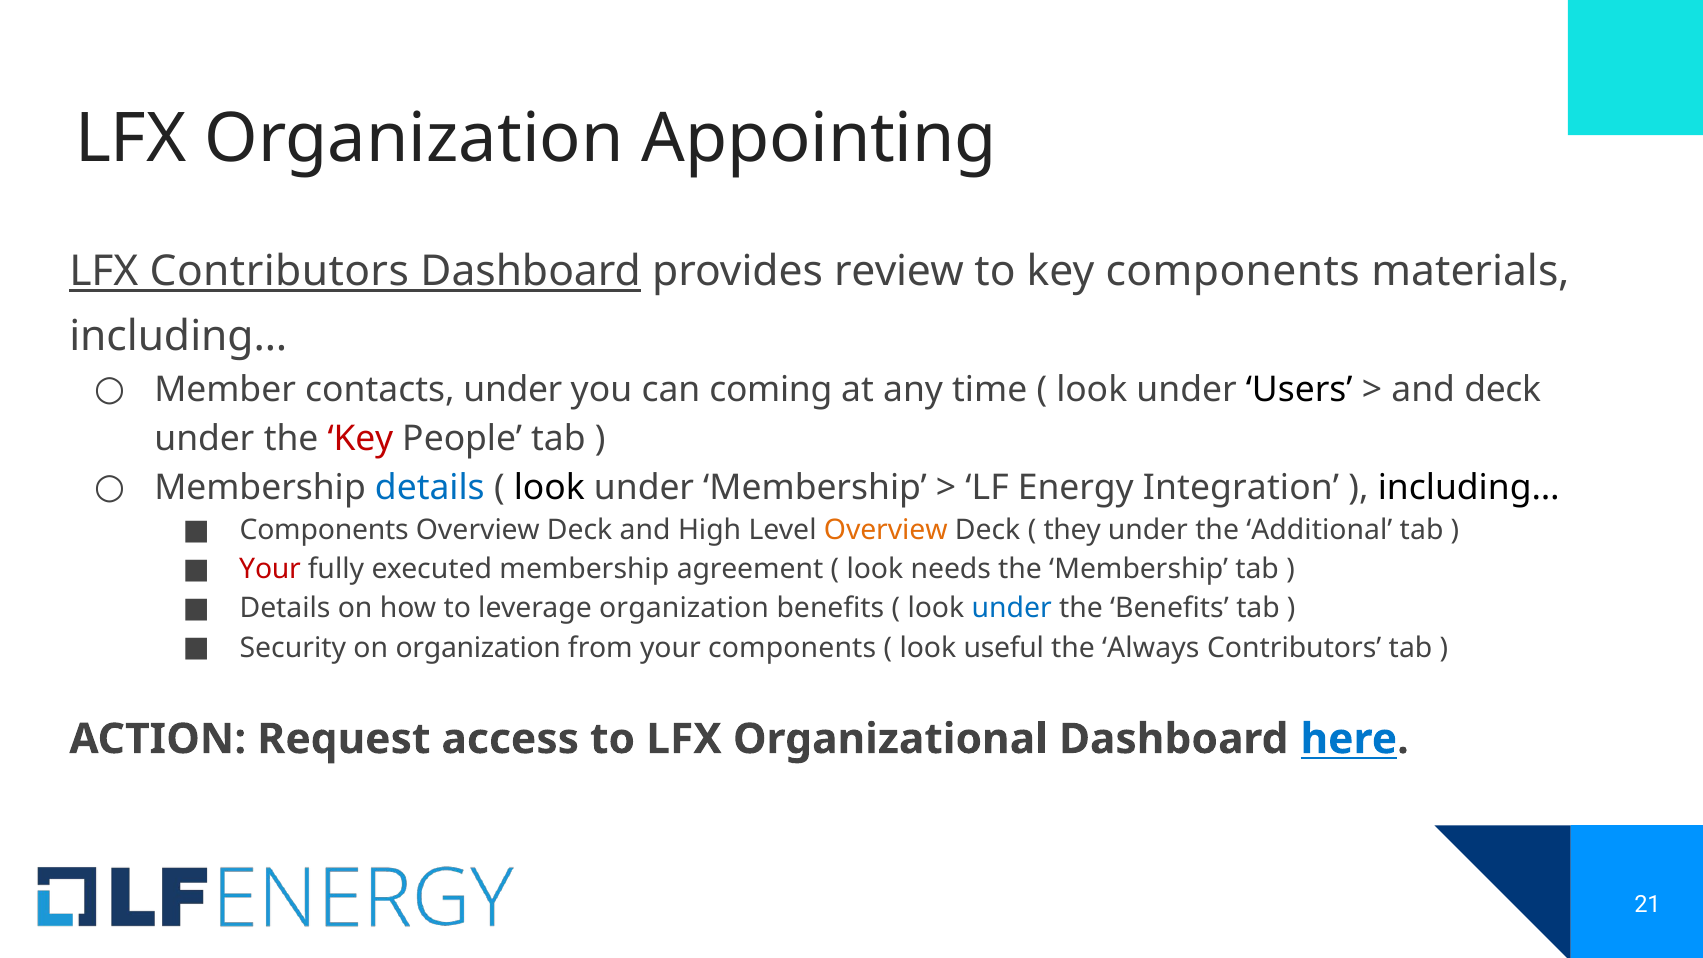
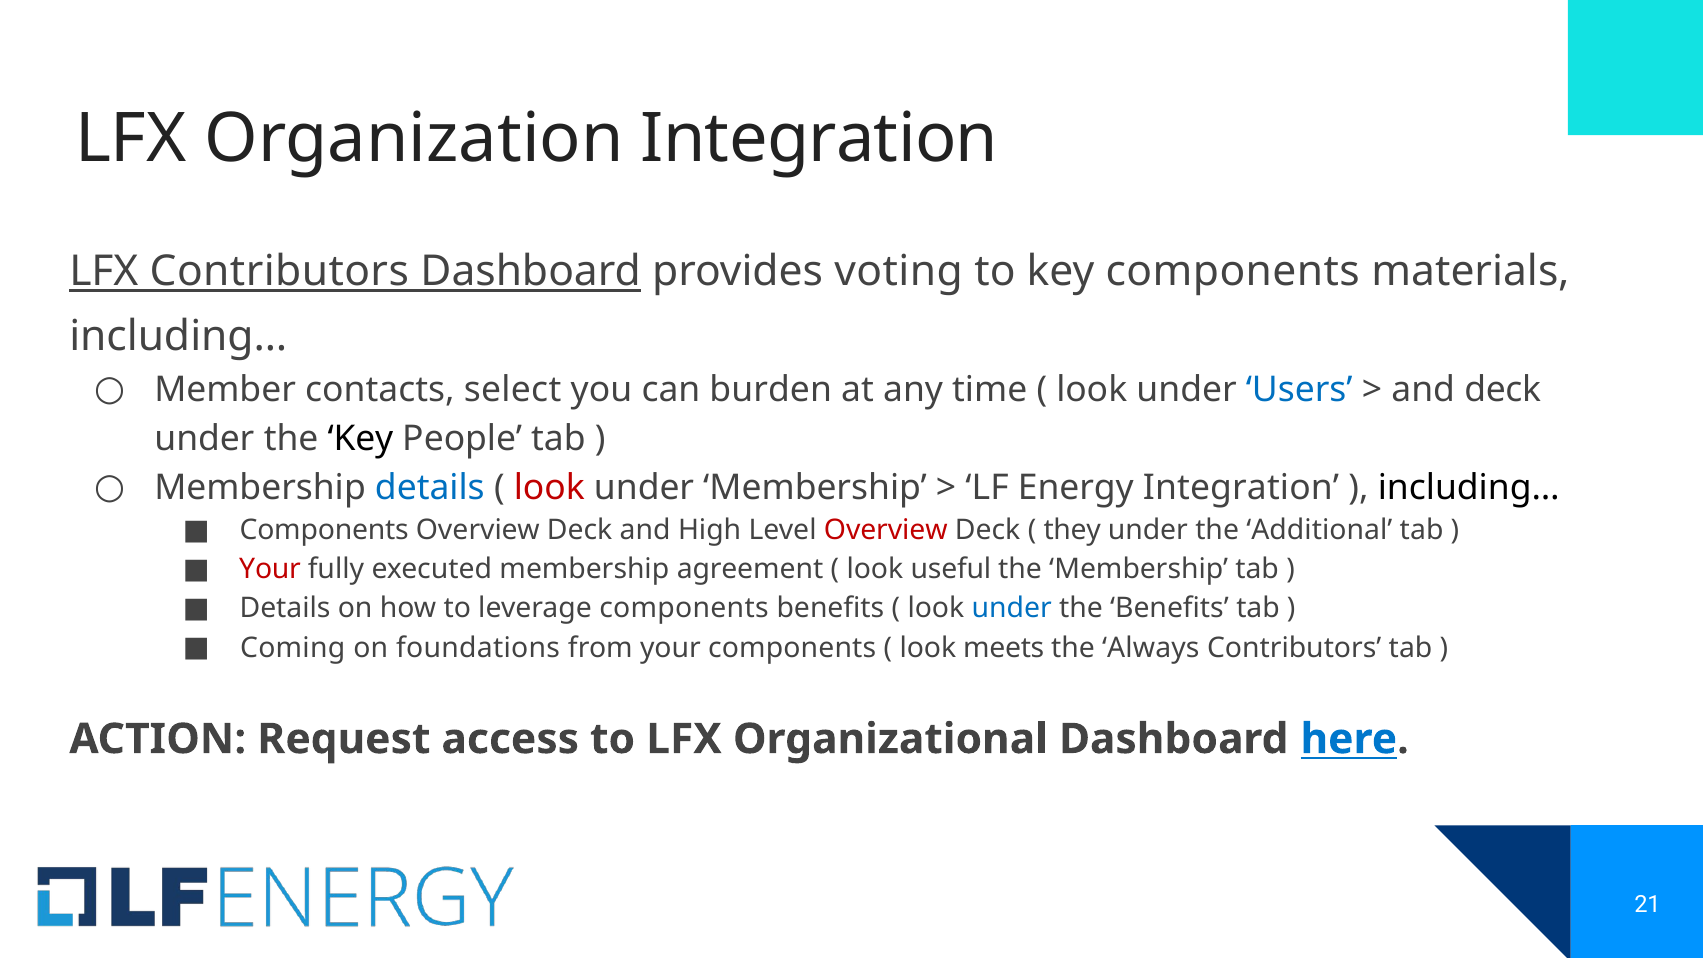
Organization Appointing: Appointing -> Integration
review: review -> voting
contacts under: under -> select
coming: coming -> burden
Users colour: black -> blue
Key at (360, 438) colour: red -> black
look at (549, 487) colour: black -> red
Overview at (886, 530) colour: orange -> red
needs: needs -> useful
leverage organization: organization -> components
Security: Security -> Coming
on organization: organization -> foundations
useful: useful -> meets
